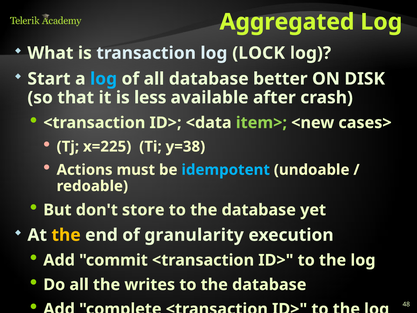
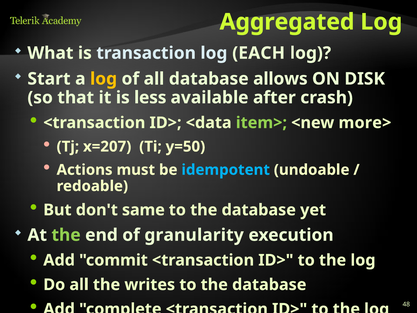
LOCK: LOCK -> EACH
log at (104, 79) colour: light blue -> yellow
better: better -> allows
cases>: cases> -> more>
x=225: x=225 -> x=207
y=38: y=38 -> y=50
store: store -> same
the at (66, 235) colour: yellow -> light green
